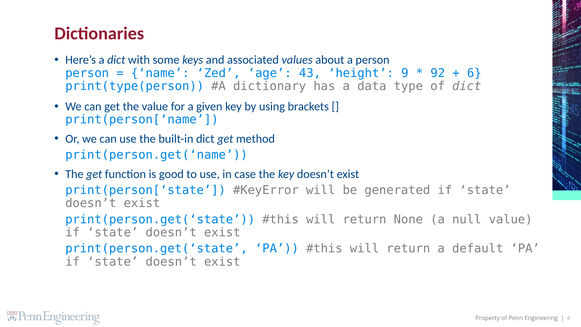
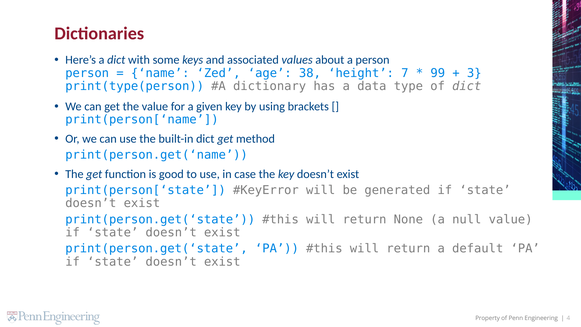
43: 43 -> 38
9: 9 -> 7
92: 92 -> 99
6: 6 -> 3
